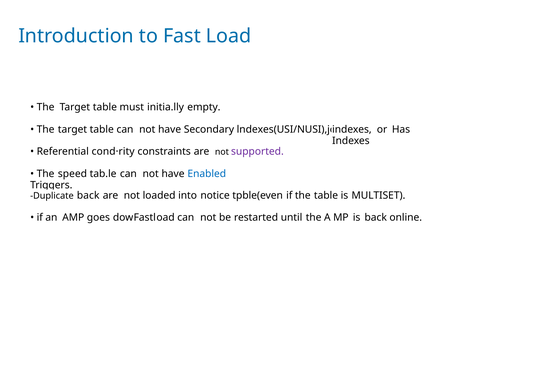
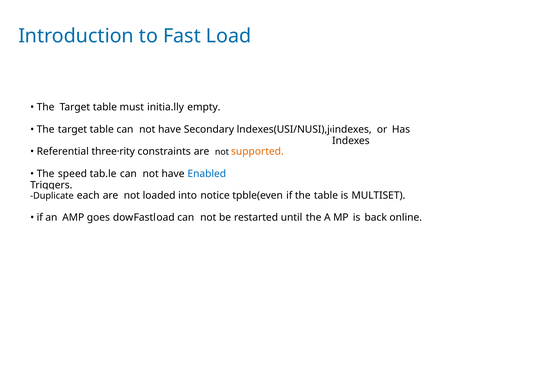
cond·rity: cond·rity -> three·rity
supported colour: purple -> orange
Duplicate back: back -> each
